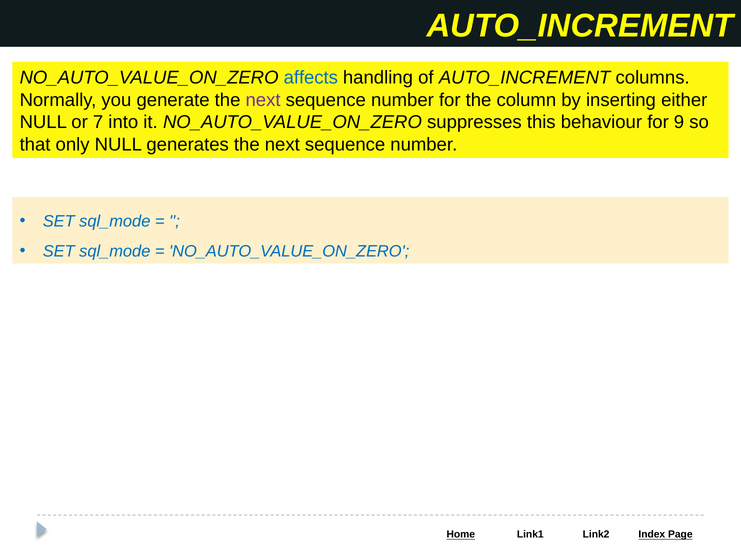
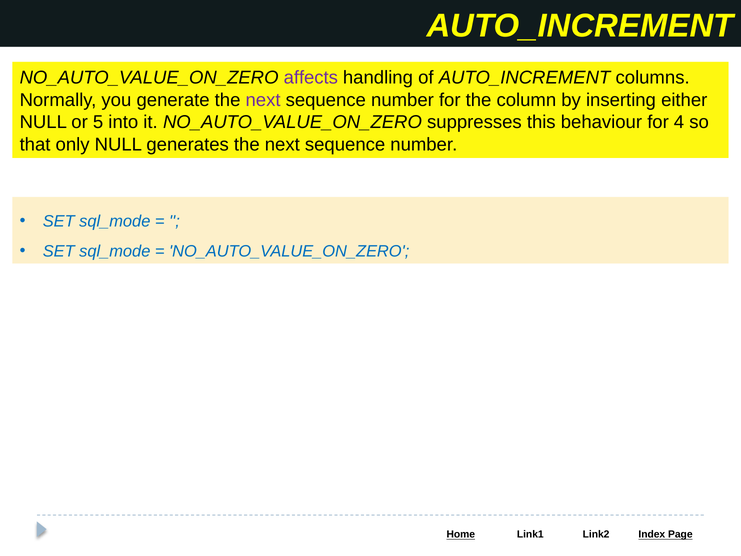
affects colour: blue -> purple
7: 7 -> 5
9: 9 -> 4
